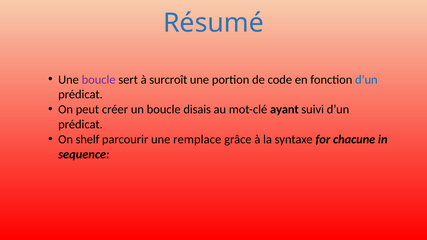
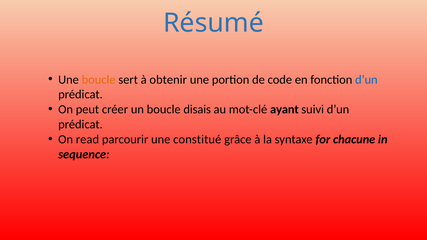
boucle at (99, 80) colour: purple -> orange
surcroît: surcroît -> obtenir
shelf: shelf -> read
remplace: remplace -> constitué
